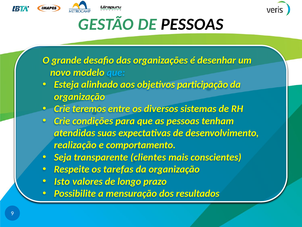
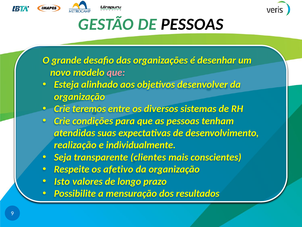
que at (116, 72) colour: light blue -> pink
participação: participação -> desenvolver
comportamento: comportamento -> individualmente
tarefas: tarefas -> afetivo
